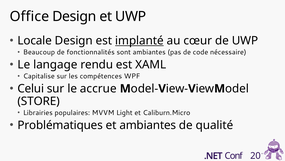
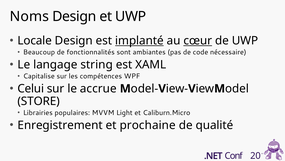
Office: Office -> Noms
cœur underline: none -> present
rendu: rendu -> string
Problématiques: Problématiques -> Enregistrement
et ambiantes: ambiantes -> prochaine
